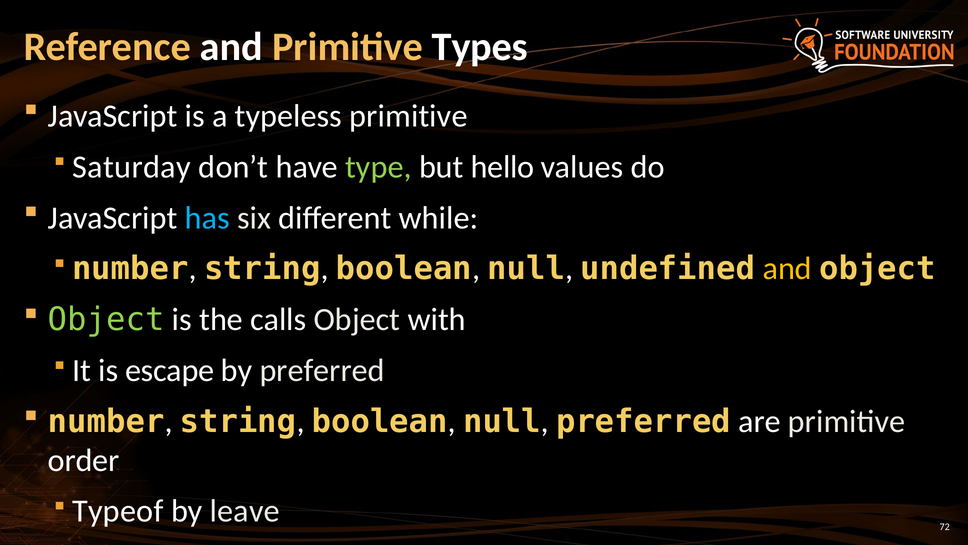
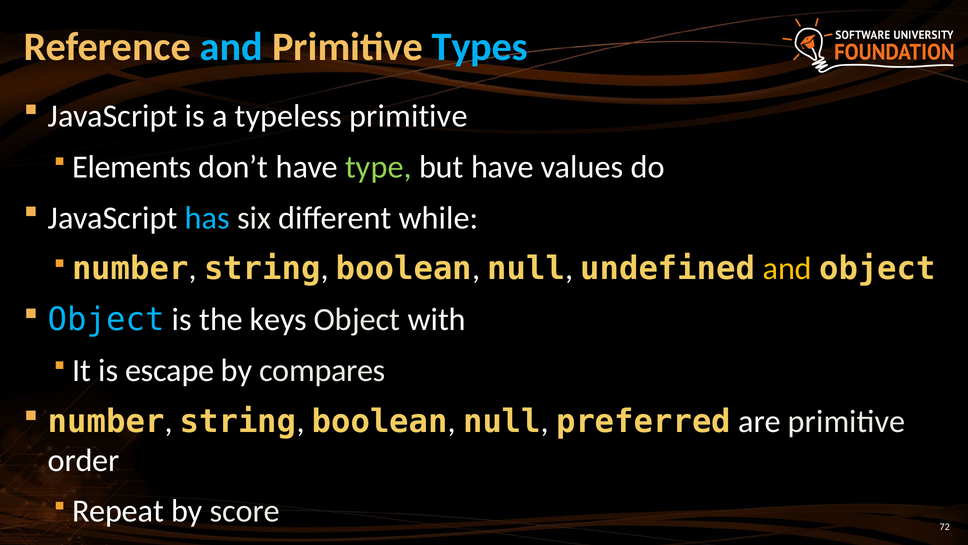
and at (231, 47) colour: white -> light blue
Types colour: white -> light blue
Saturday: Saturday -> Elements
but hello: hello -> have
Object at (106, 320) colour: light green -> light blue
calls: calls -> keys
by preferred: preferred -> compares
Typeof: Typeof -> Repeat
leave: leave -> score
